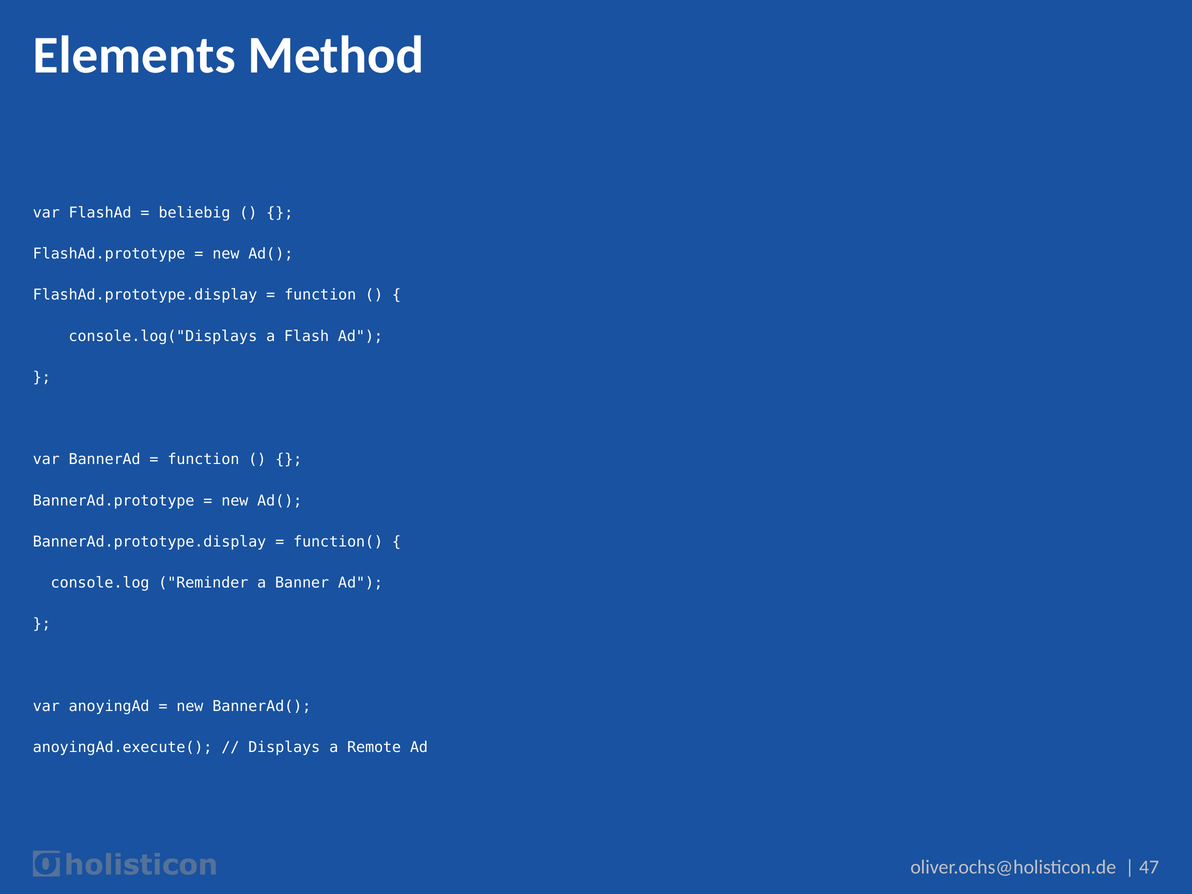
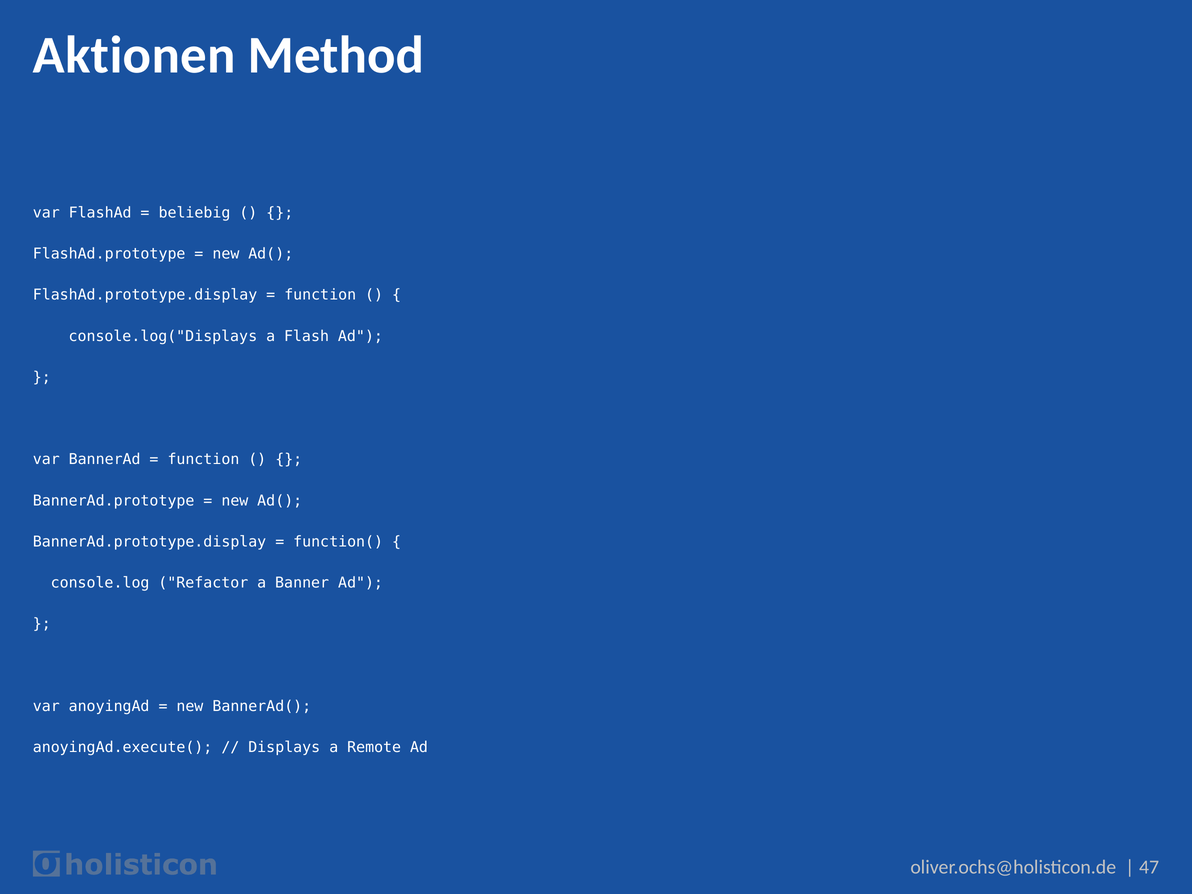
Elements: Elements -> Aktionen
Reminder: Reminder -> Refactor
